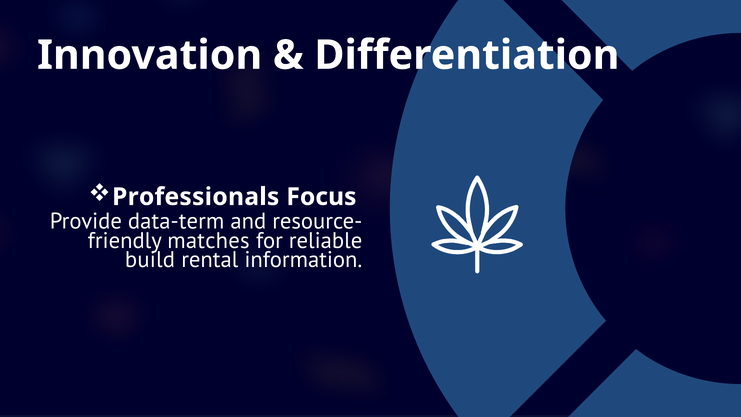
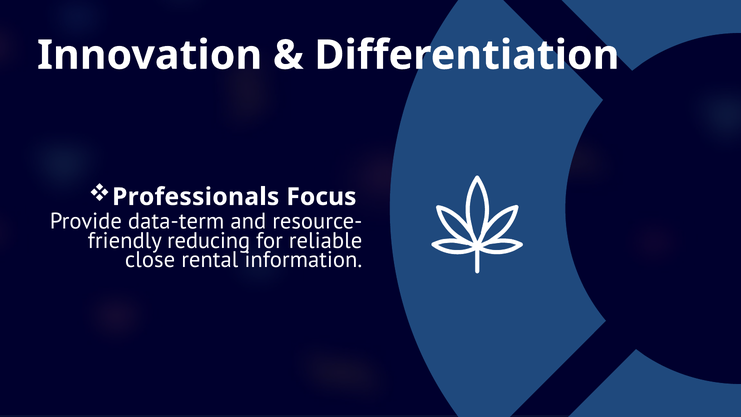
matches: matches -> reducing
build: build -> close
